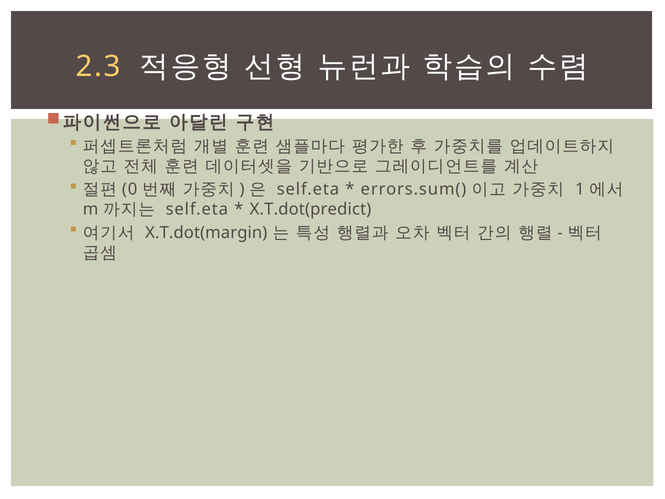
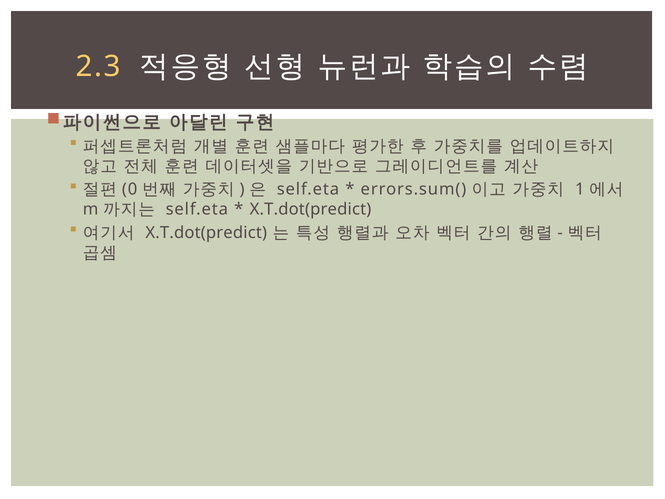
X.T.dot(margin at (206, 233): X.T.dot(margin -> X.T.dot(predict
